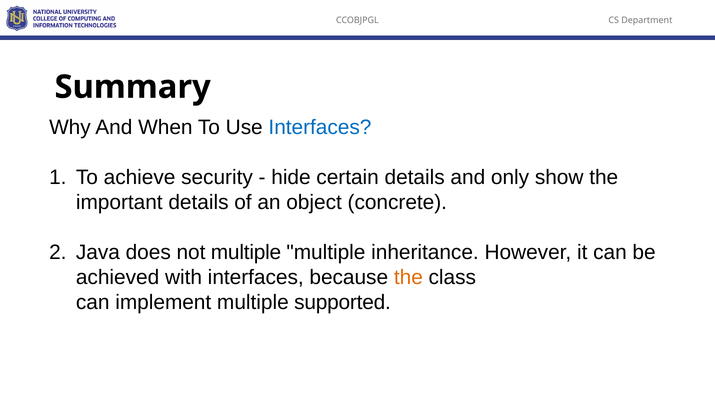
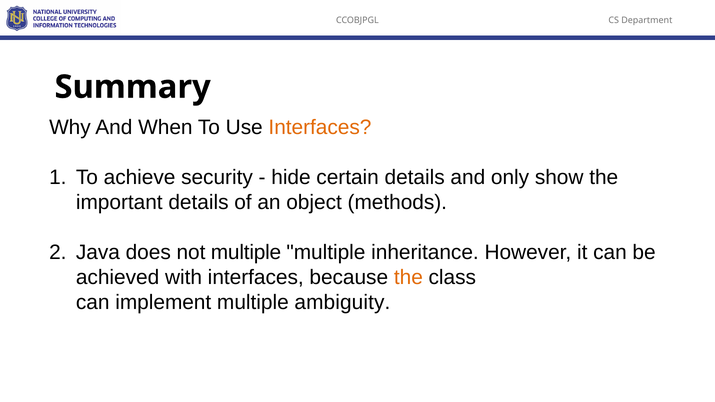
Interfaces at (320, 127) colour: blue -> orange
concrete: concrete -> methods
supported: supported -> ambiguity
